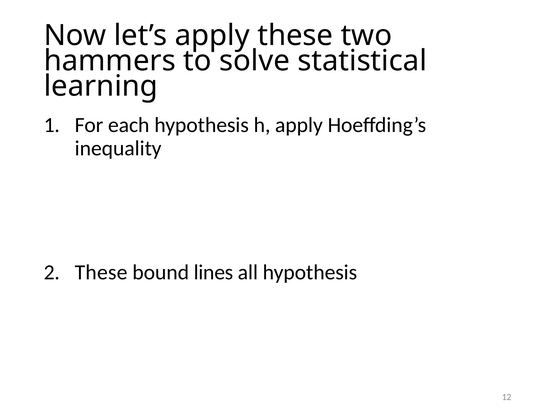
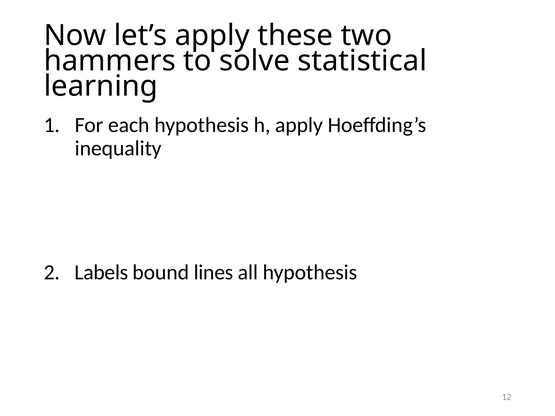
These at (101, 273): These -> Labels
